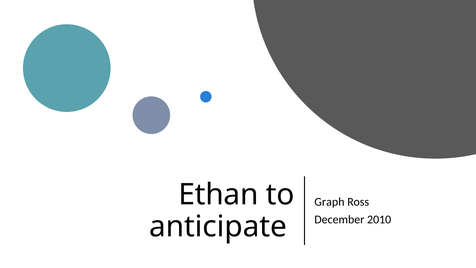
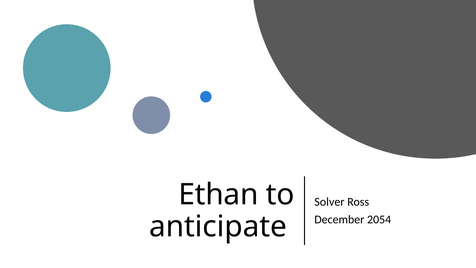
Graph: Graph -> Solver
2010: 2010 -> 2054
